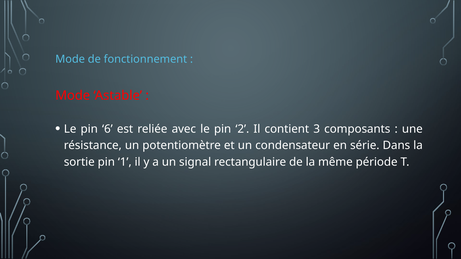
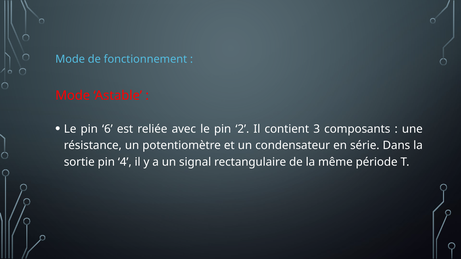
1: 1 -> 4
